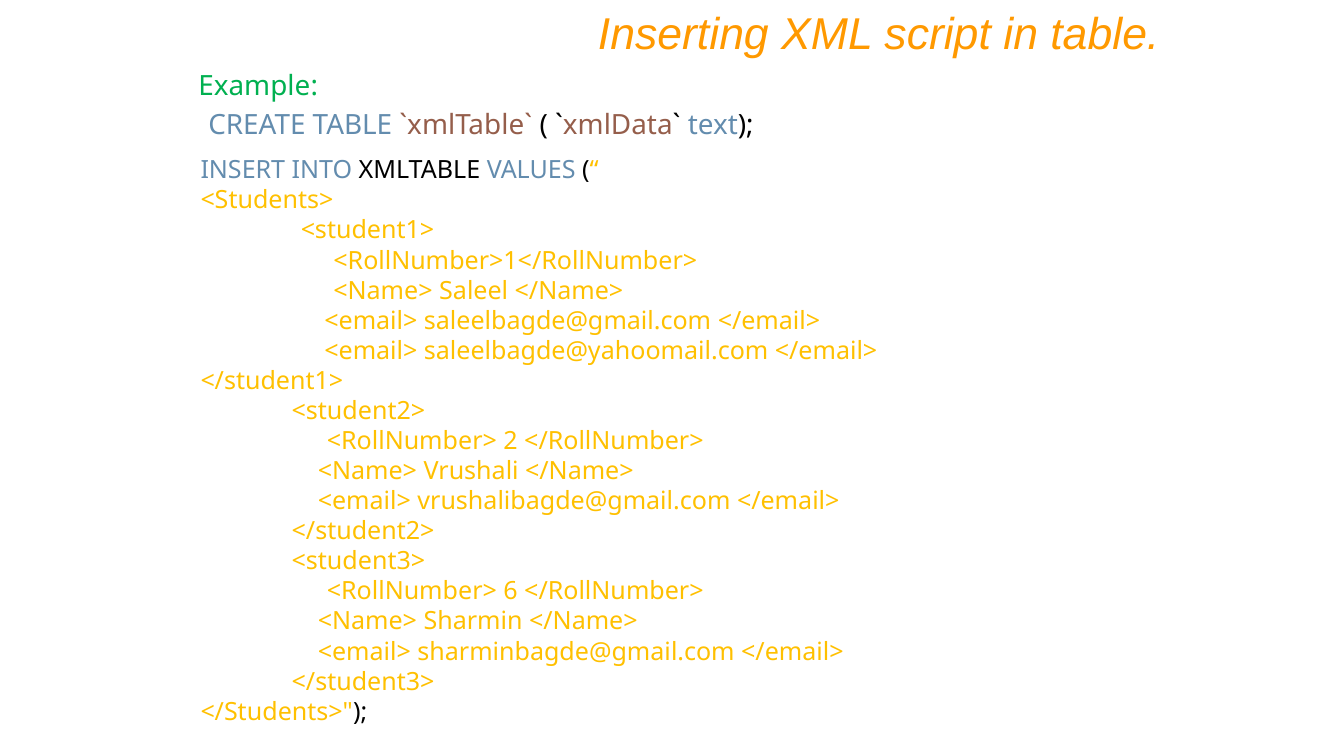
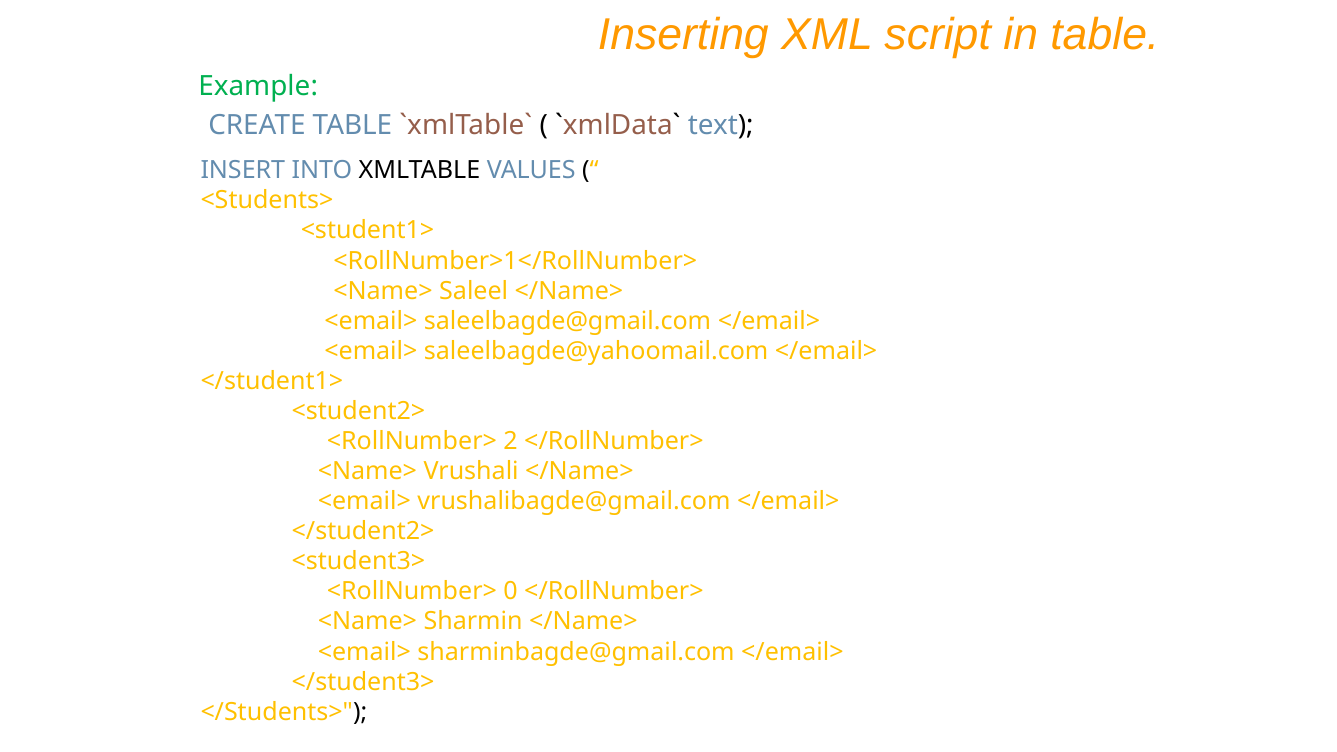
6: 6 -> 0
